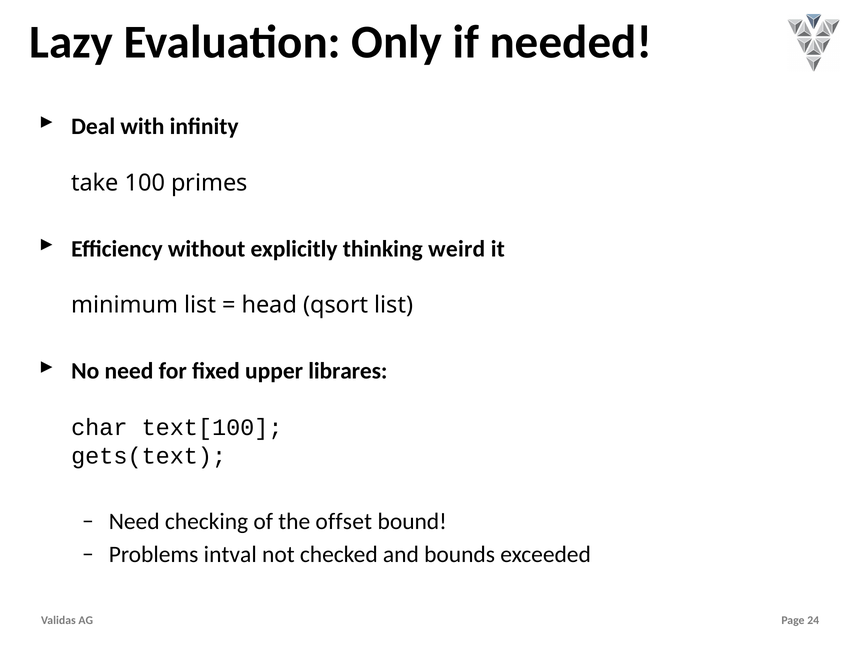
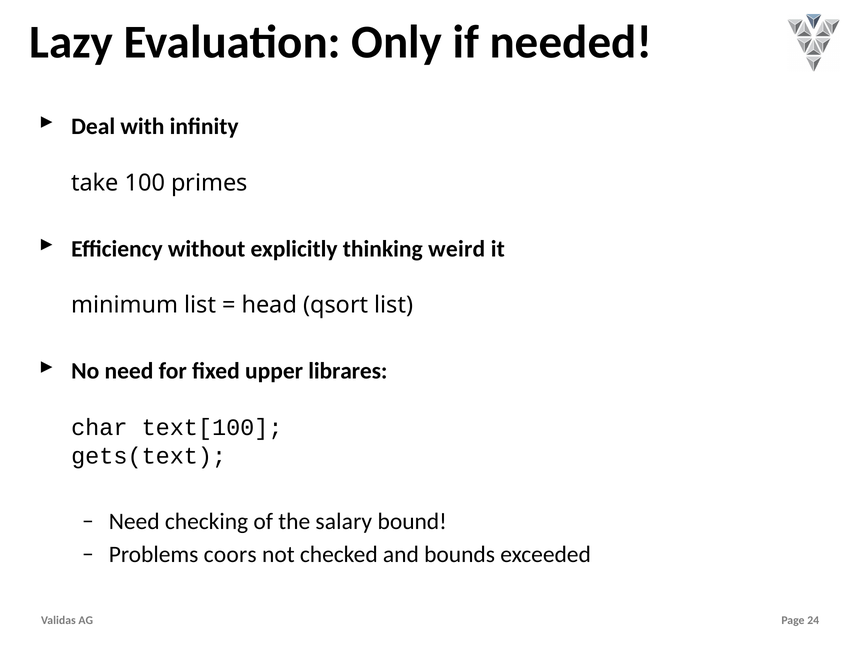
offset: offset -> salary
intval: intval -> coors
